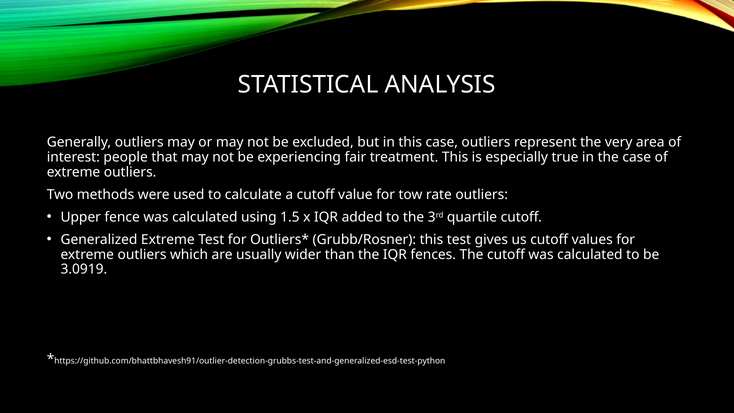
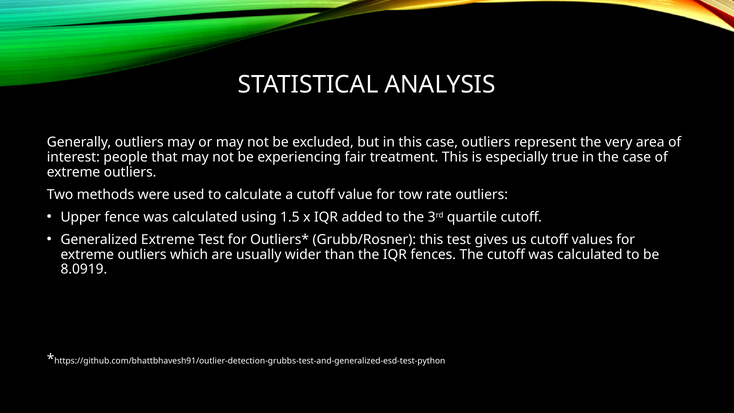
3.0919: 3.0919 -> 8.0919
